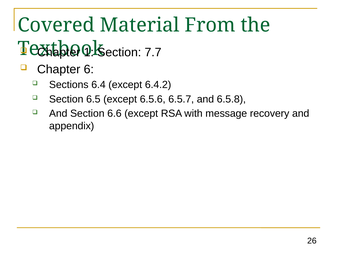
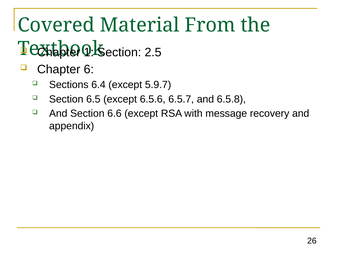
7.7: 7.7 -> 2.5
6.4.2: 6.4.2 -> 5.9.7
